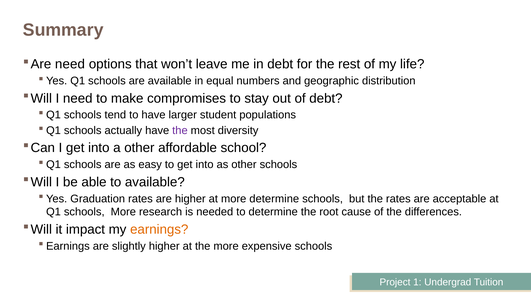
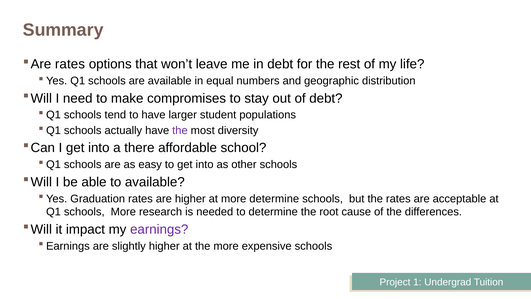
need at (70, 64): need -> rates
a other: other -> there
earnings colour: orange -> purple
